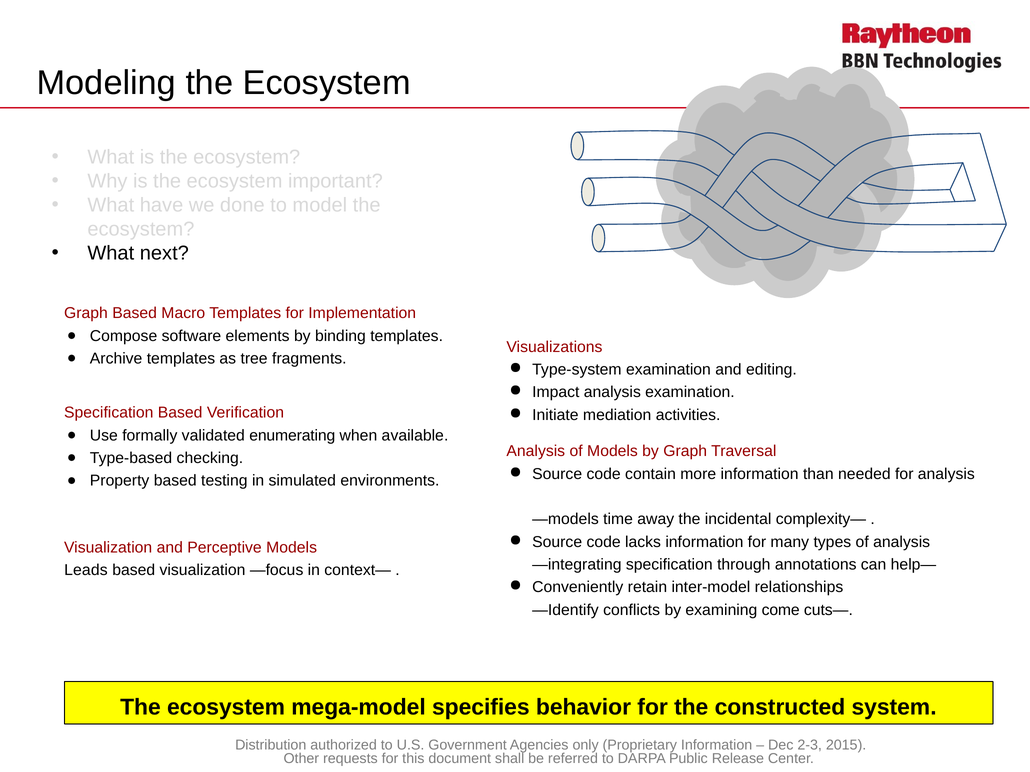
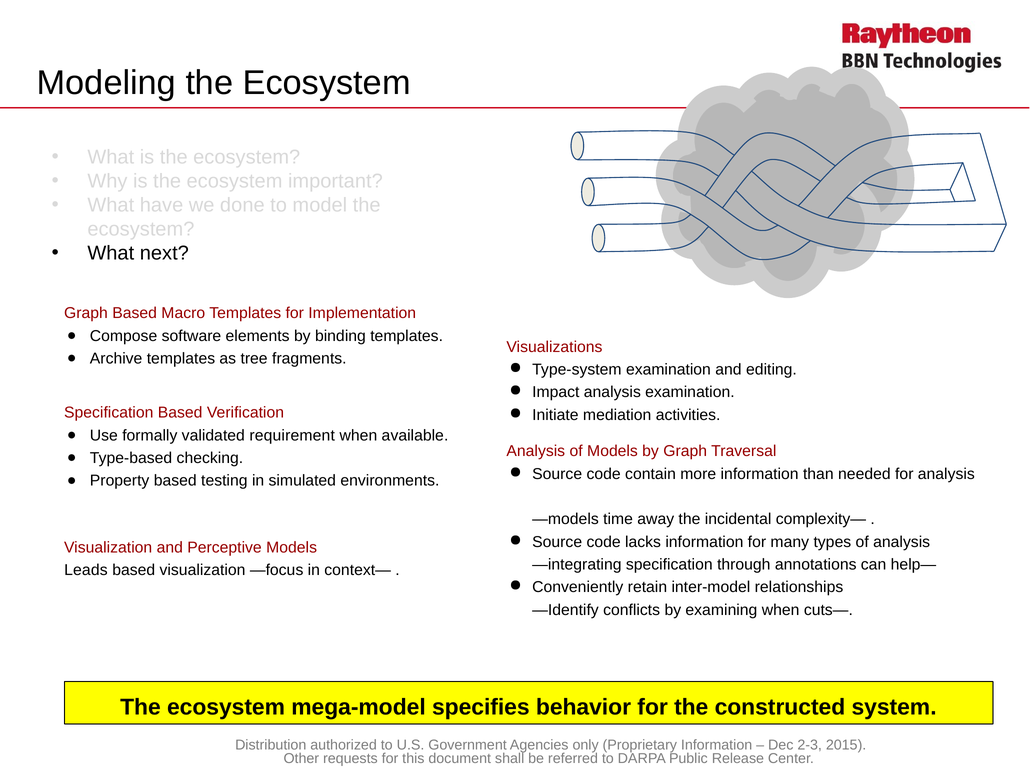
enumerating: enumerating -> requirement
examining come: come -> when
